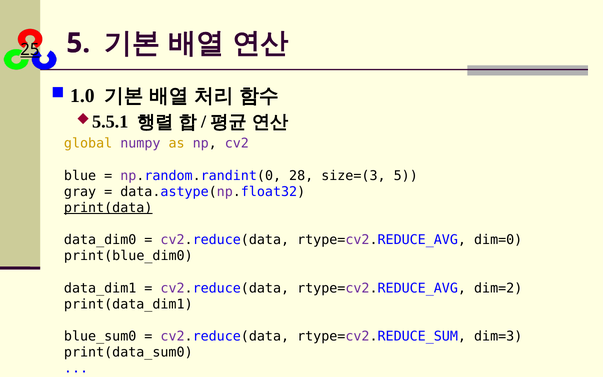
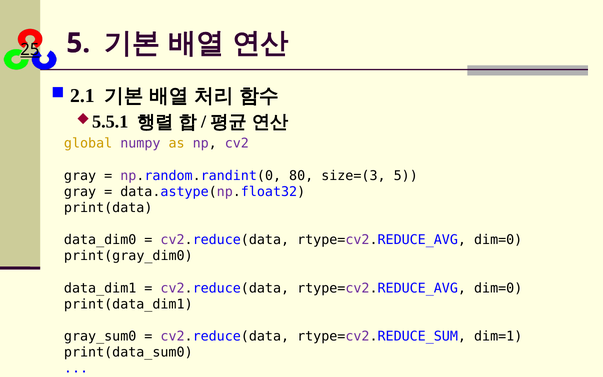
1.0: 1.0 -> 2.1
blue at (80, 176): blue -> gray
28: 28 -> 80
print(data underline: present -> none
print(blue_dim0: print(blue_dim0 -> print(gray_dim0
dim=2 at (498, 288): dim=2 -> dim=0
blue_sum0: blue_sum0 -> gray_sum0
dim=3: dim=3 -> dim=1
